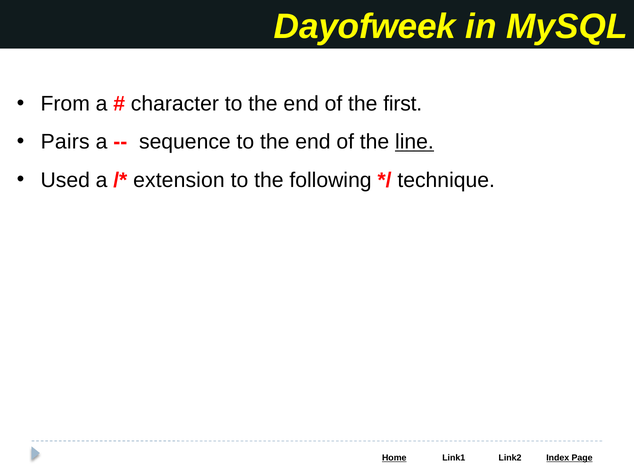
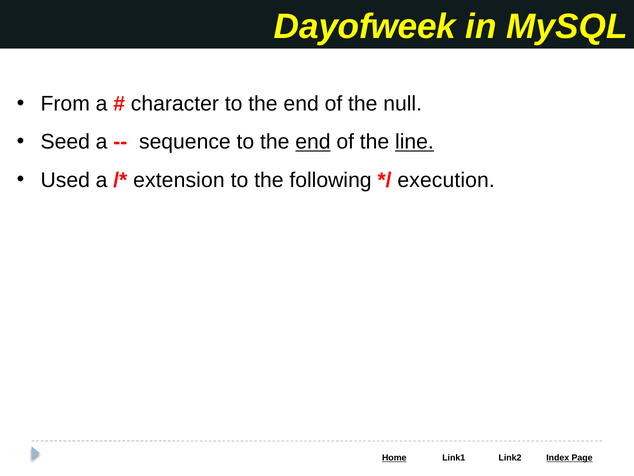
first: first -> null
Pairs: Pairs -> Seed
end at (313, 142) underline: none -> present
technique: technique -> execution
